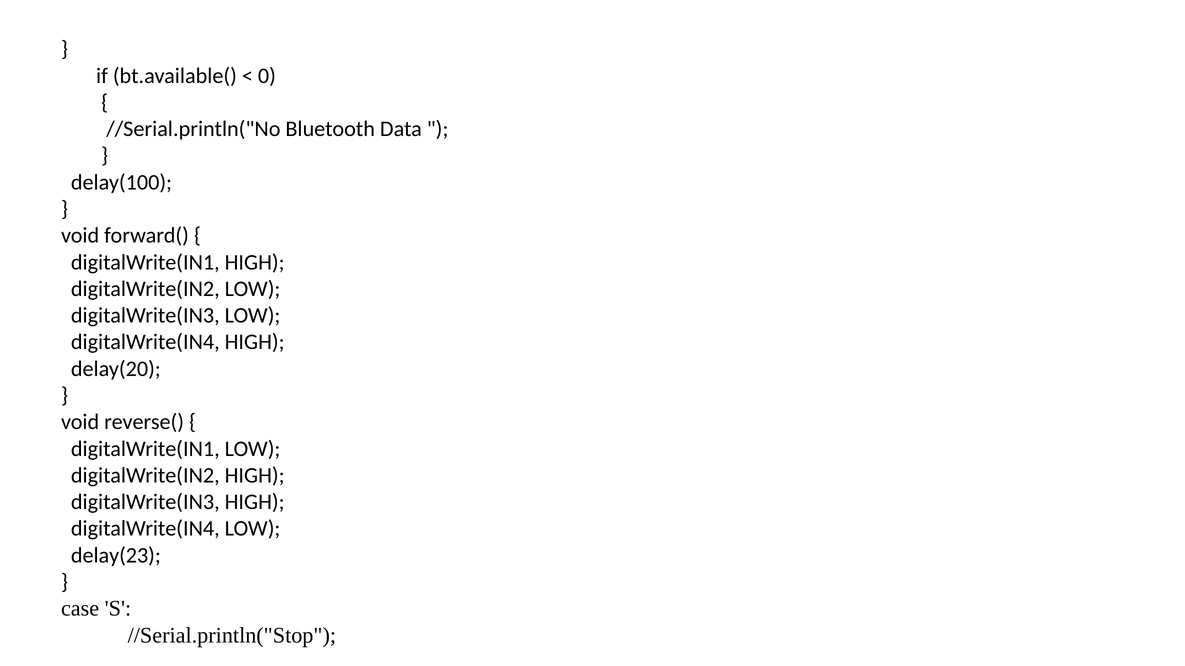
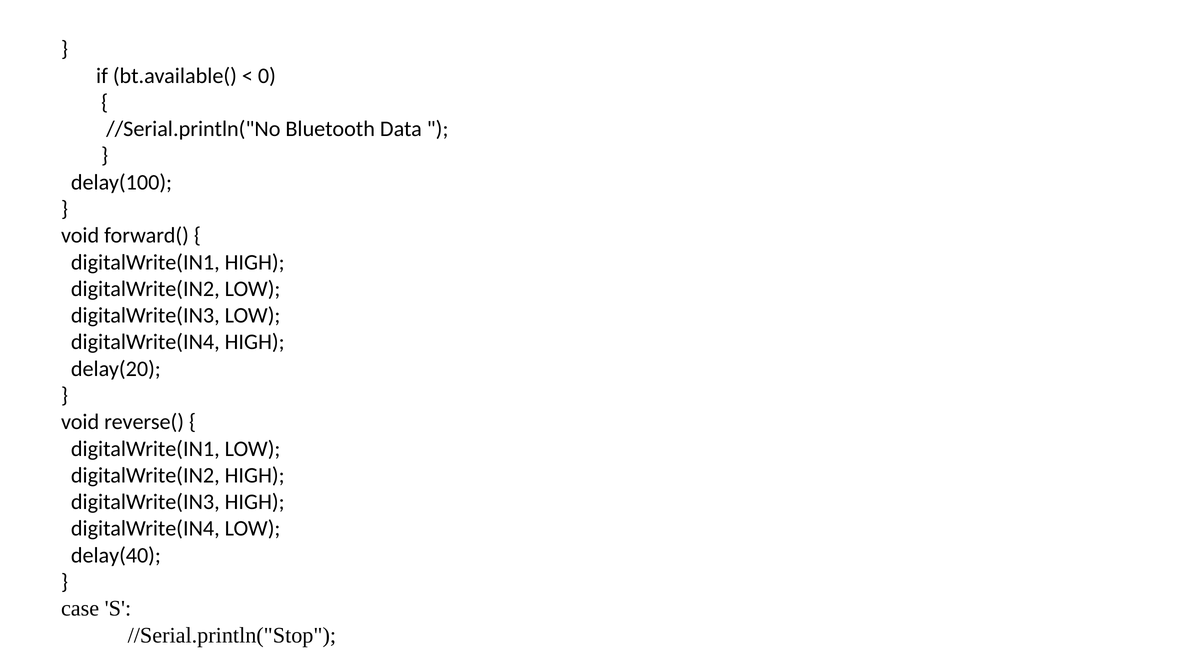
delay(23: delay(23 -> delay(40
